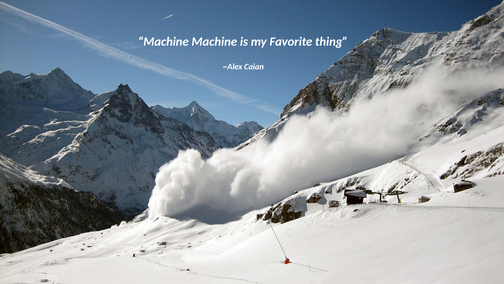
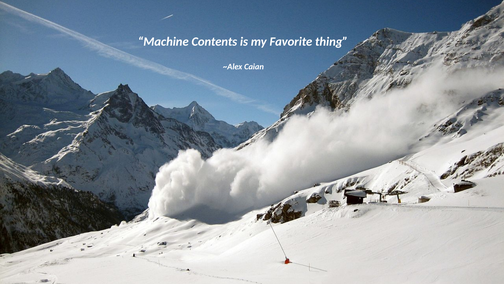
Machine Machine: Machine -> Contents
